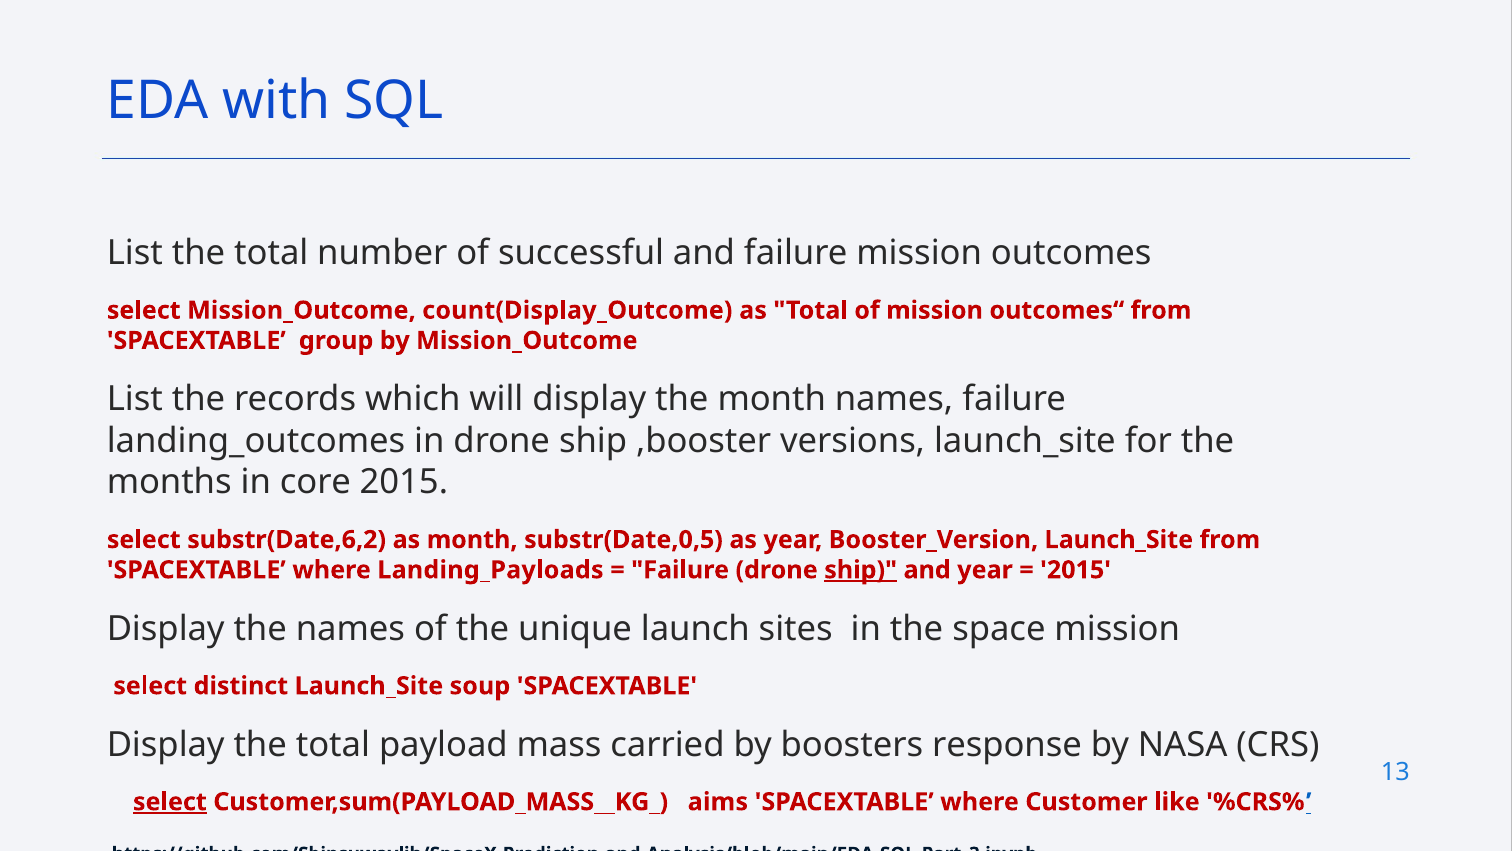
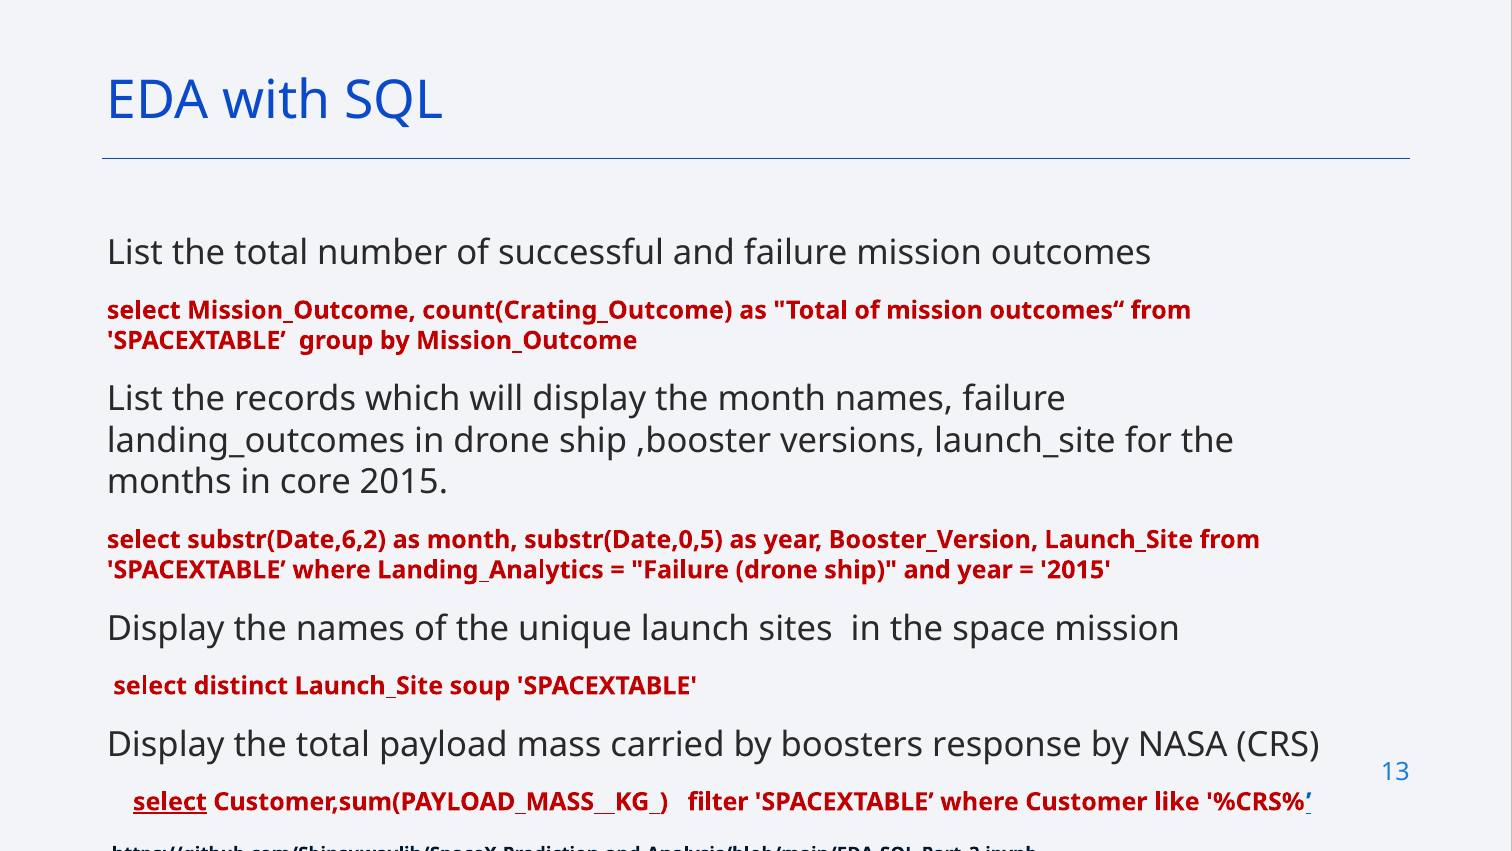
count(Display_Outcome: count(Display_Outcome -> count(Crating_Outcome
Landing_Payloads: Landing_Payloads -> Landing_Analytics
ship at (861, 570) underline: present -> none
aims: aims -> filter
